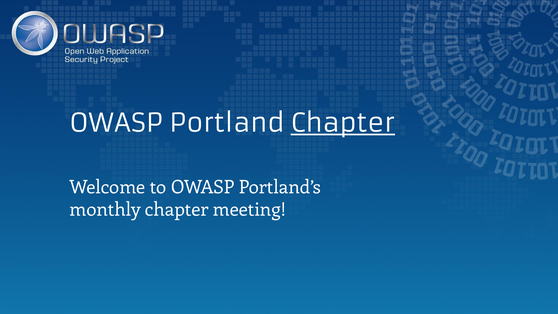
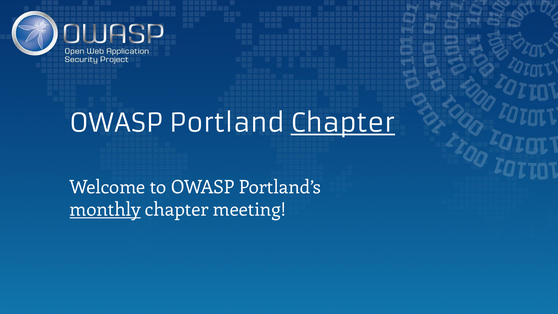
monthly underline: none -> present
